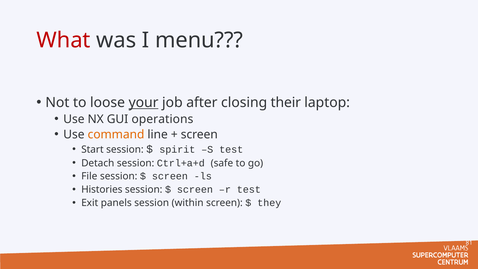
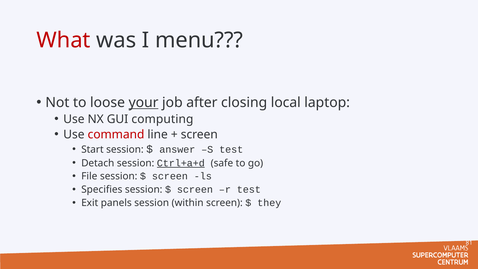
their: their -> local
operations: operations -> computing
command colour: orange -> red
spirit: spirit -> answer
Ctrl+a+d underline: none -> present
Histories: Histories -> Specifies
